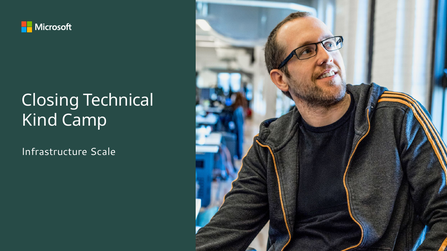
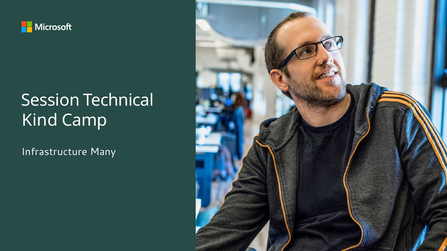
Closing: Closing -> Session
Scale: Scale -> Many
